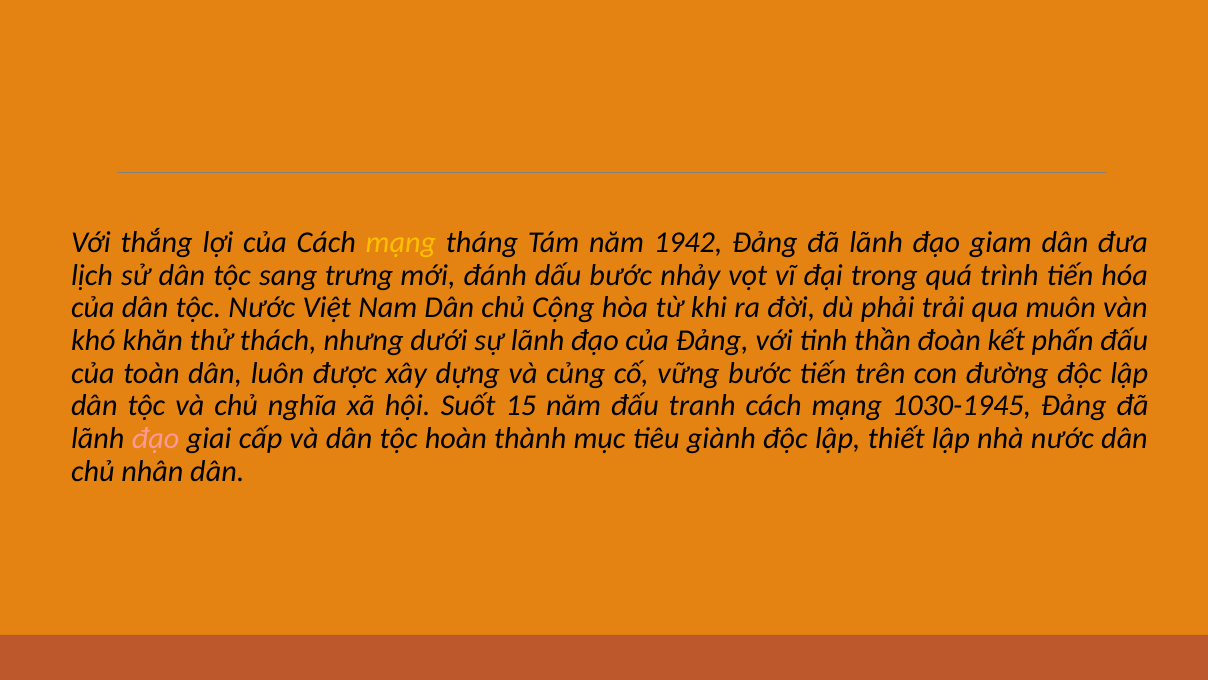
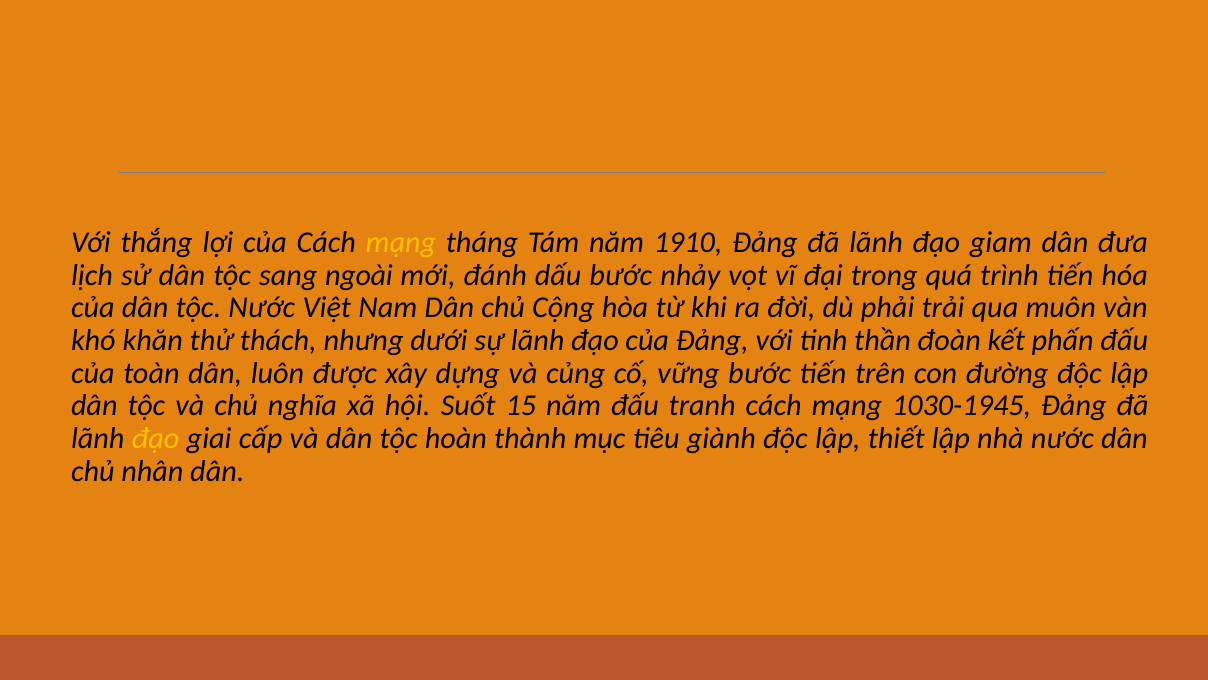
1942: 1942 -> 1910
trưng: trưng -> ngoài
đạo at (156, 438) colour: pink -> yellow
